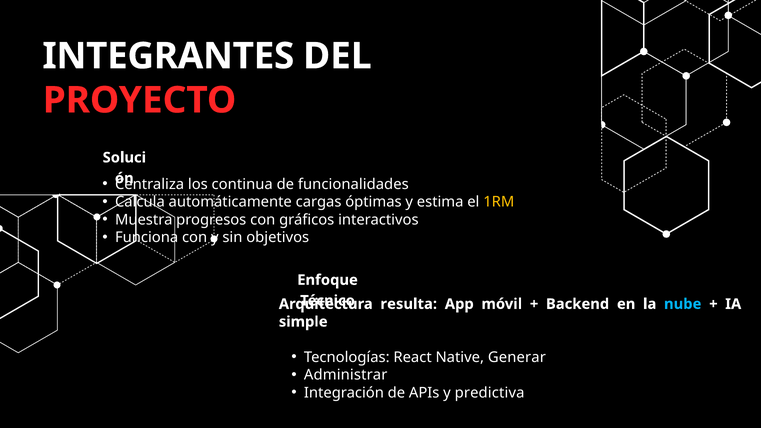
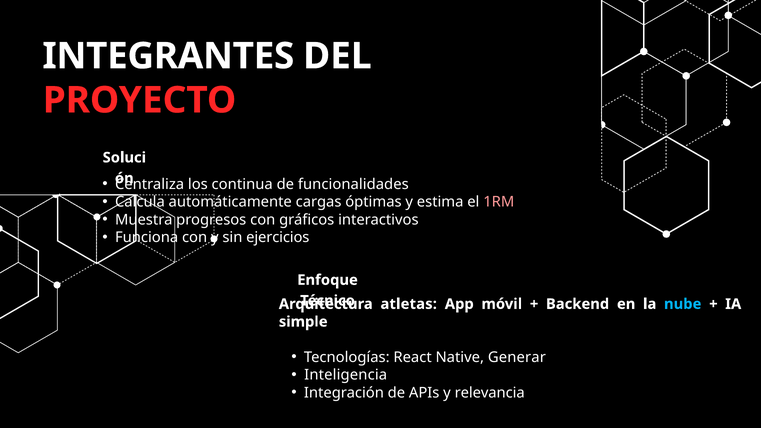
1RM colour: yellow -> pink
objetivos: objetivos -> ejercicios
resulta: resulta -> atletas
Administrar: Administrar -> Inteligencia
predictiva: predictiva -> relevancia
